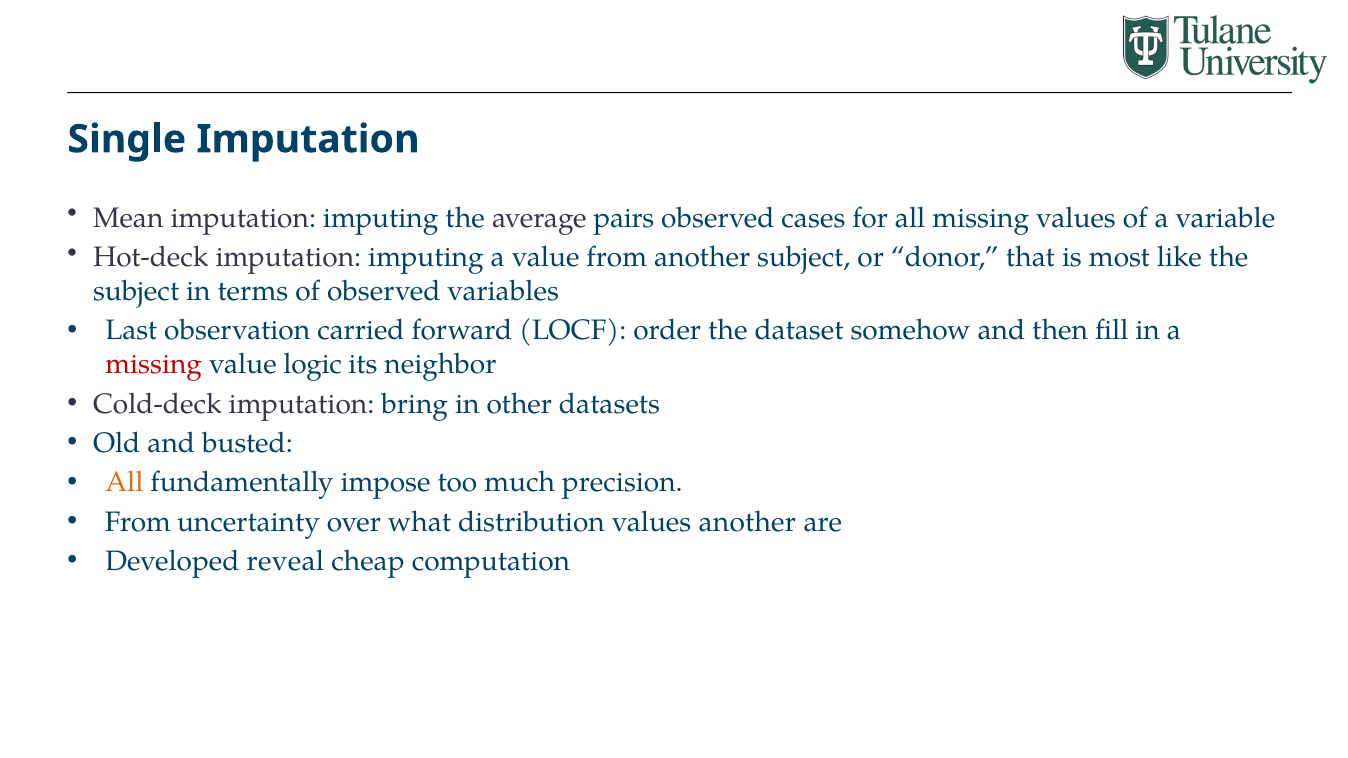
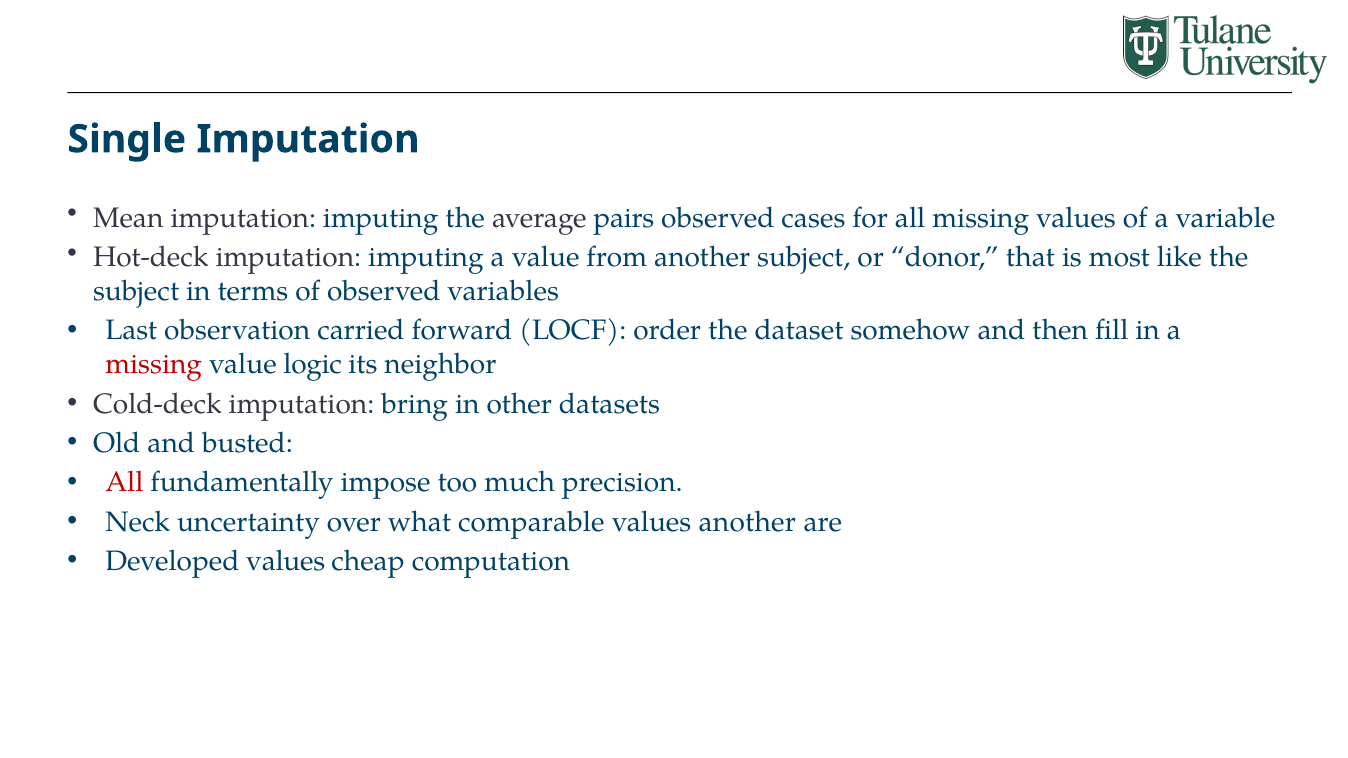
All at (124, 483) colour: orange -> red
From at (138, 522): From -> Neck
distribution: distribution -> comparable
Developed reveal: reveal -> values
